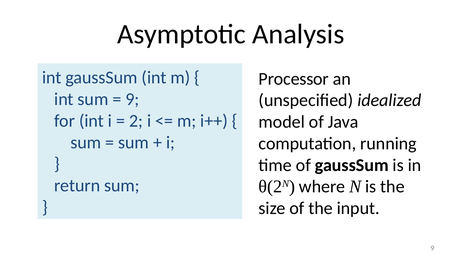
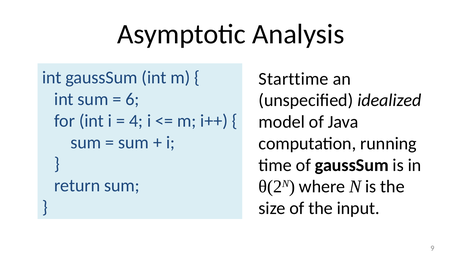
Processor: Processor -> Starttime
9 at (132, 99): 9 -> 6
2: 2 -> 4
